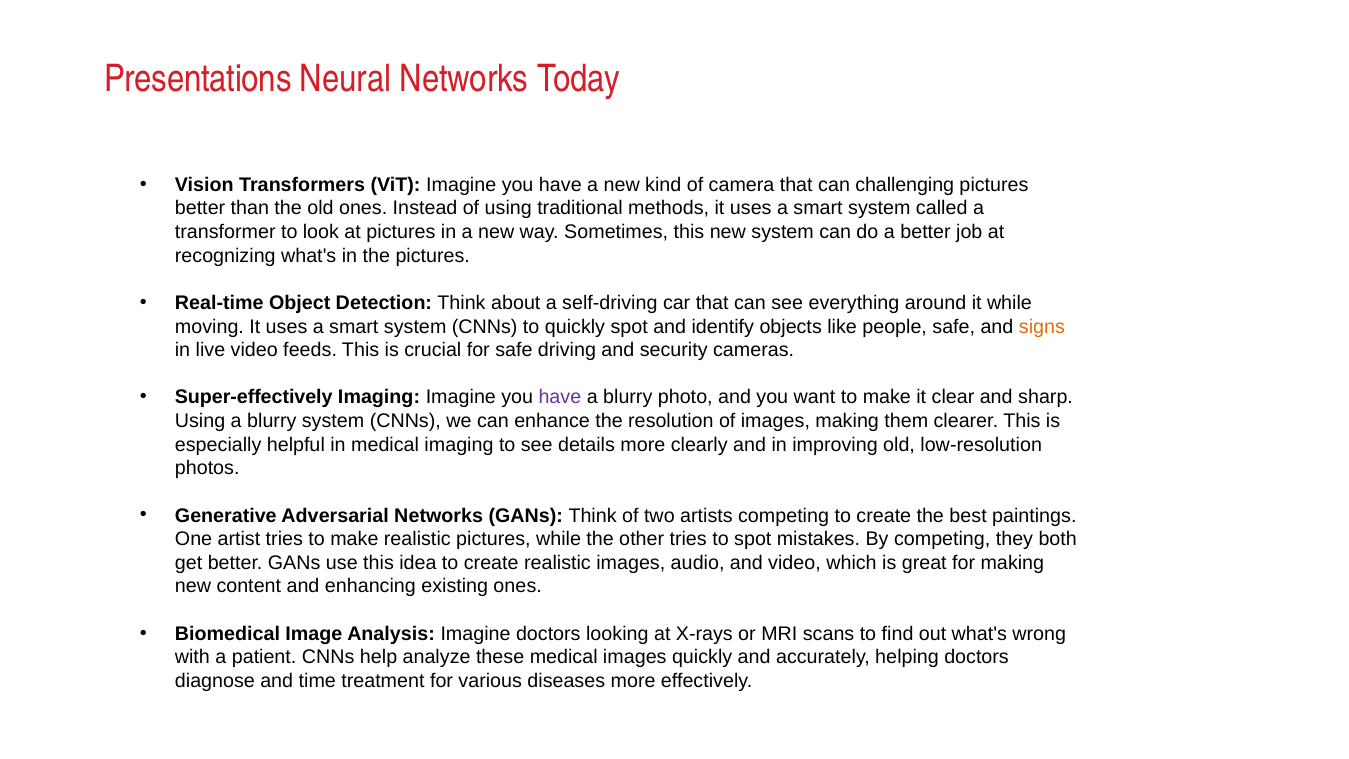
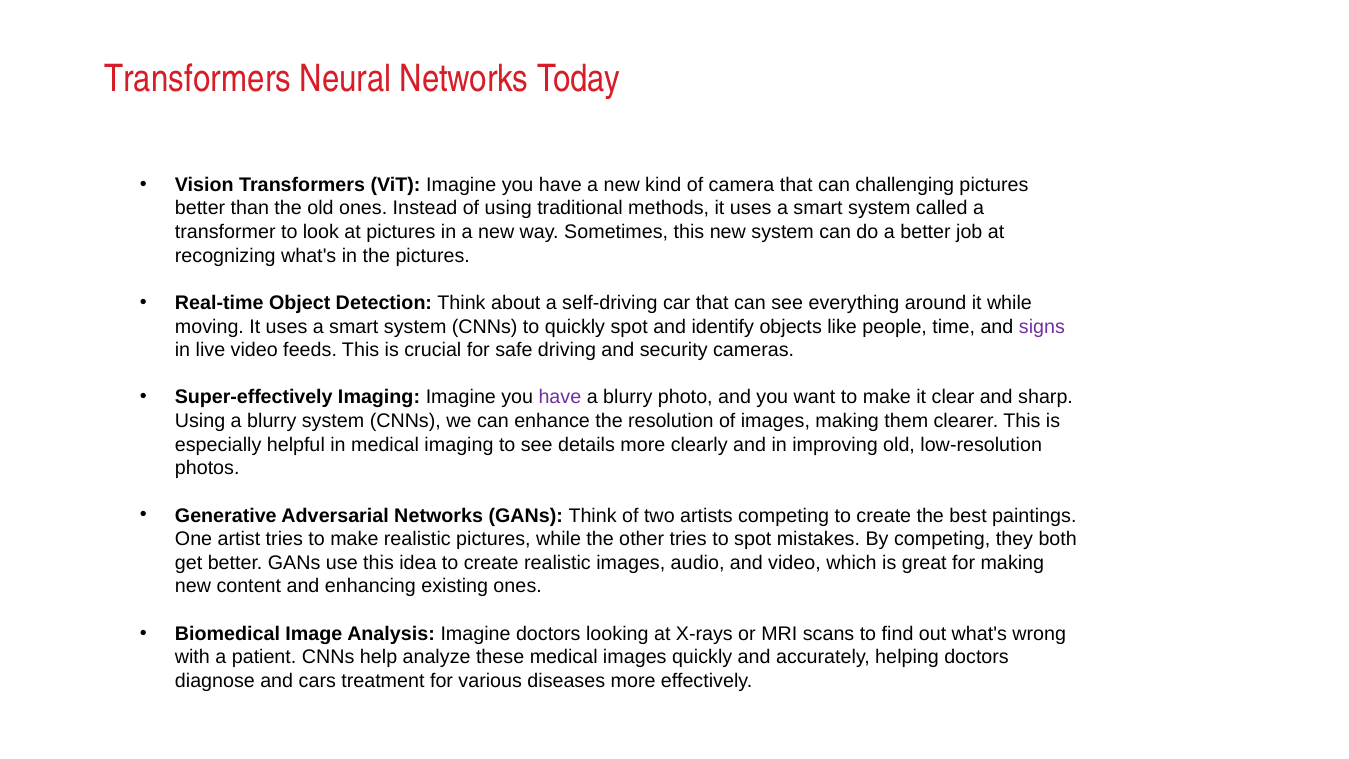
Presentations at (198, 79): Presentations -> Transformers
people safe: safe -> time
signs colour: orange -> purple
time: time -> cars
